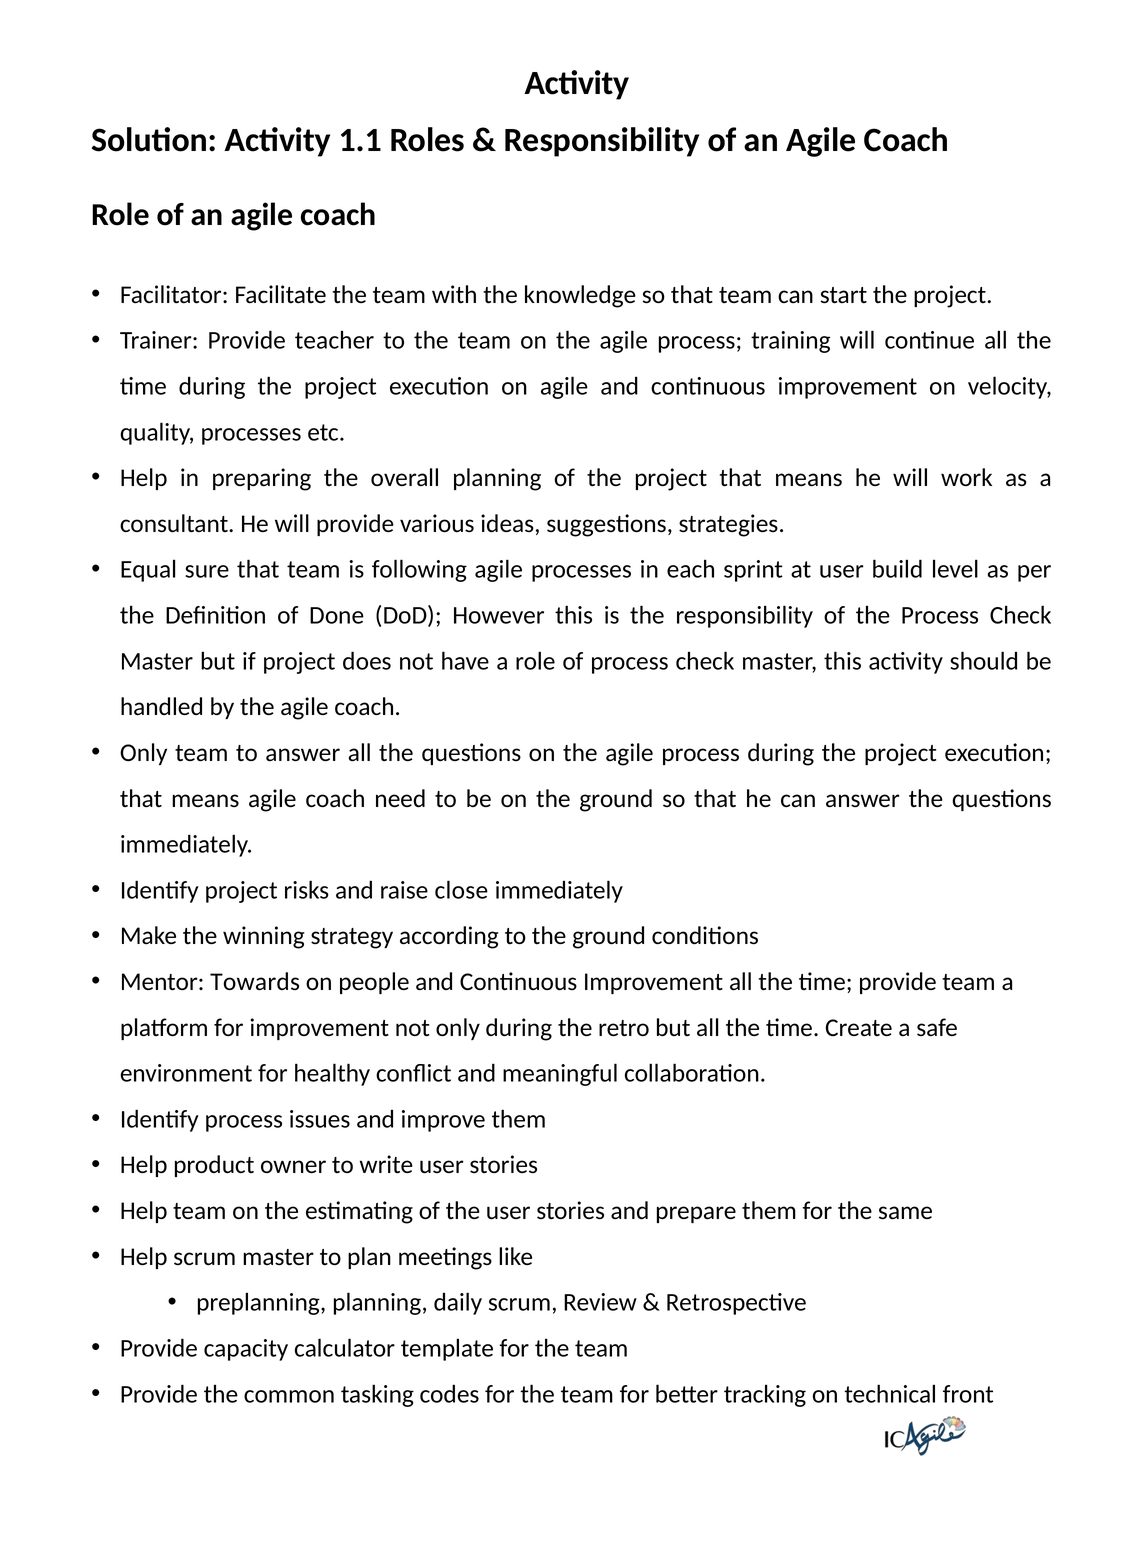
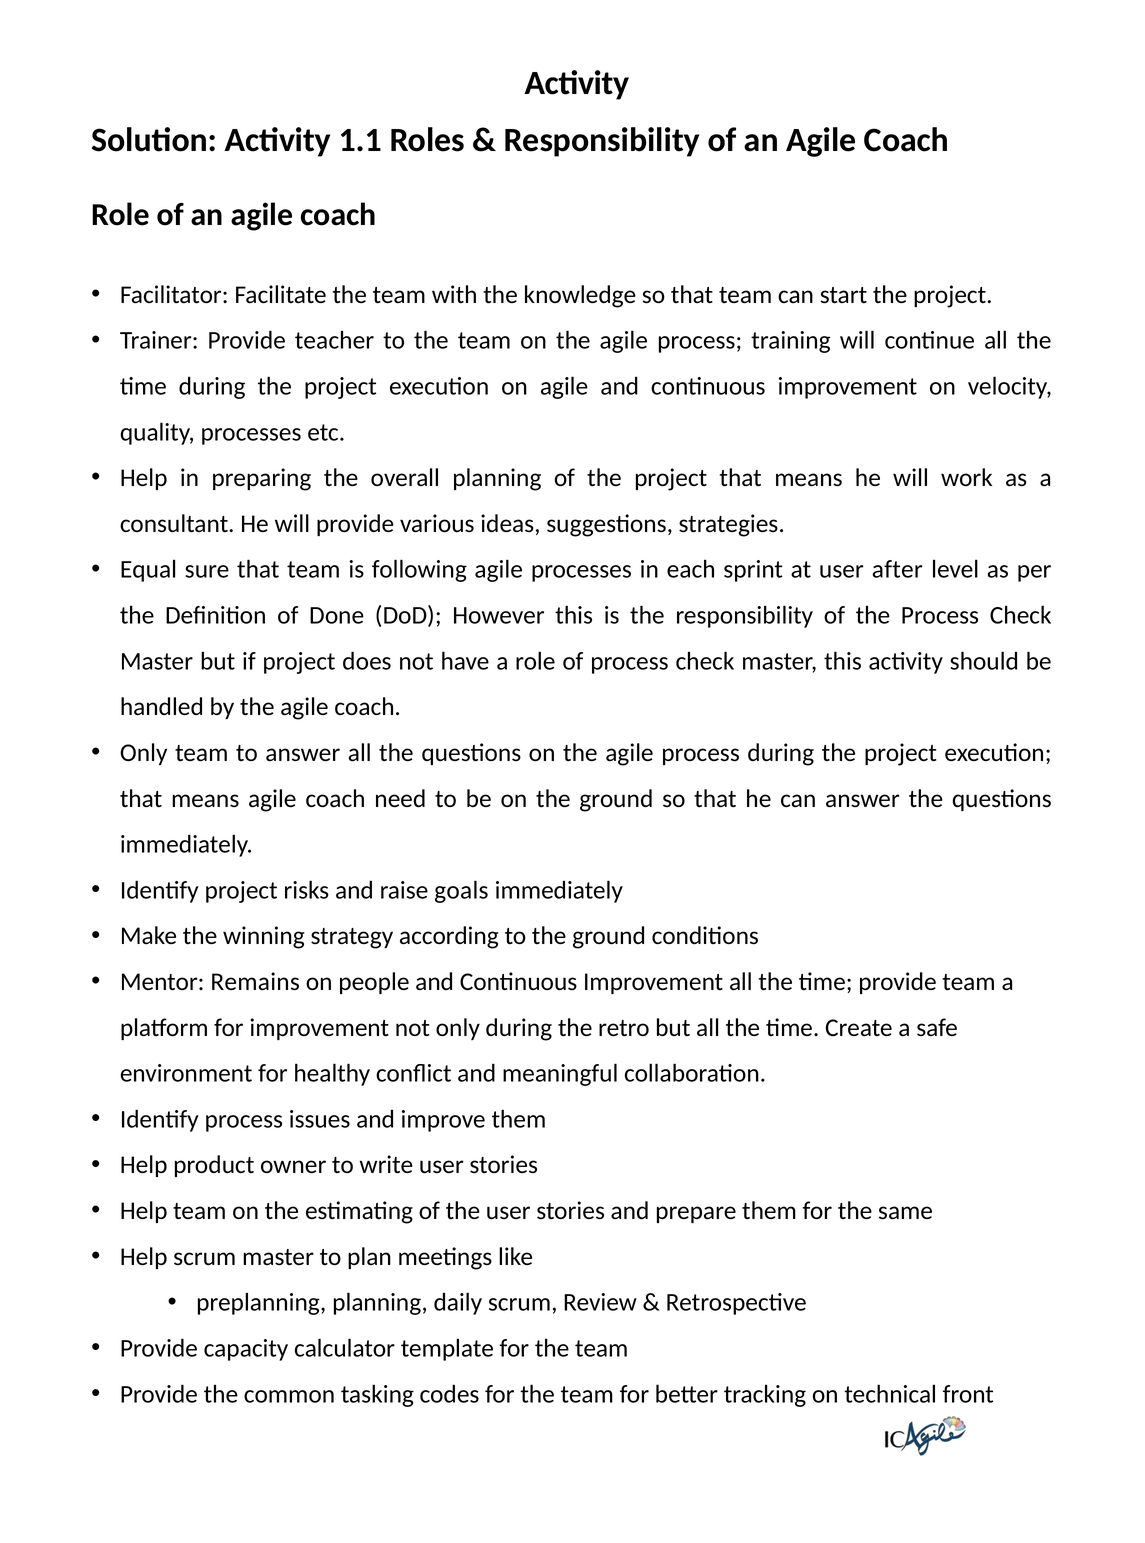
build: build -> after
close: close -> goals
Towards: Towards -> Remains
